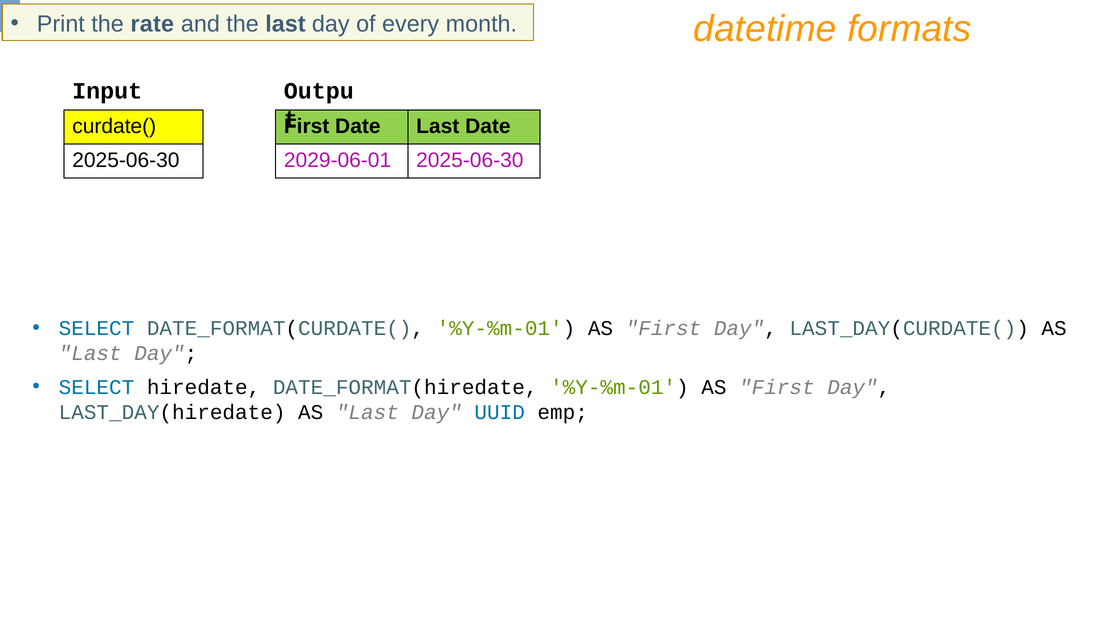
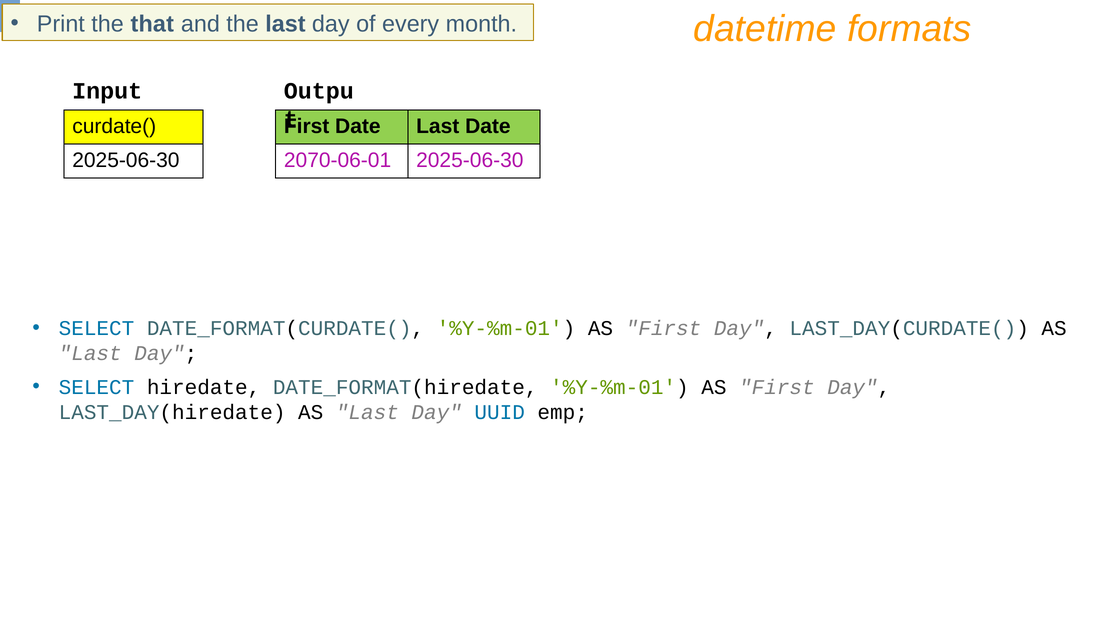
rate: rate -> that
2029-06-01: 2029-06-01 -> 2070-06-01
